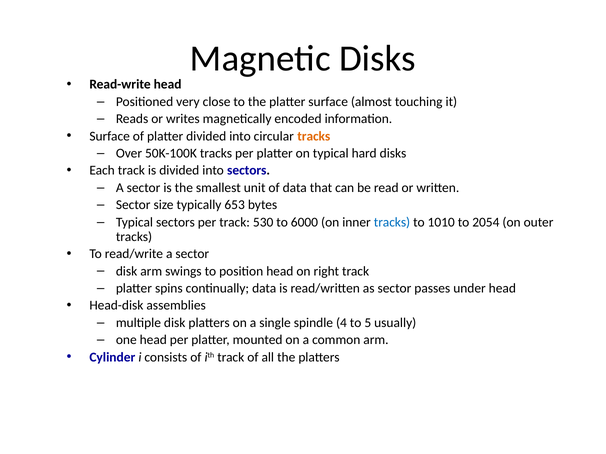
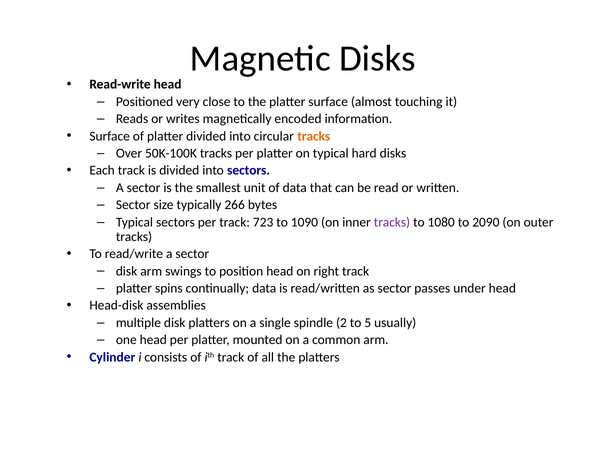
653: 653 -> 266
530: 530 -> 723
6000: 6000 -> 1090
tracks at (392, 222) colour: blue -> purple
1010: 1010 -> 1080
2054: 2054 -> 2090
4: 4 -> 2
